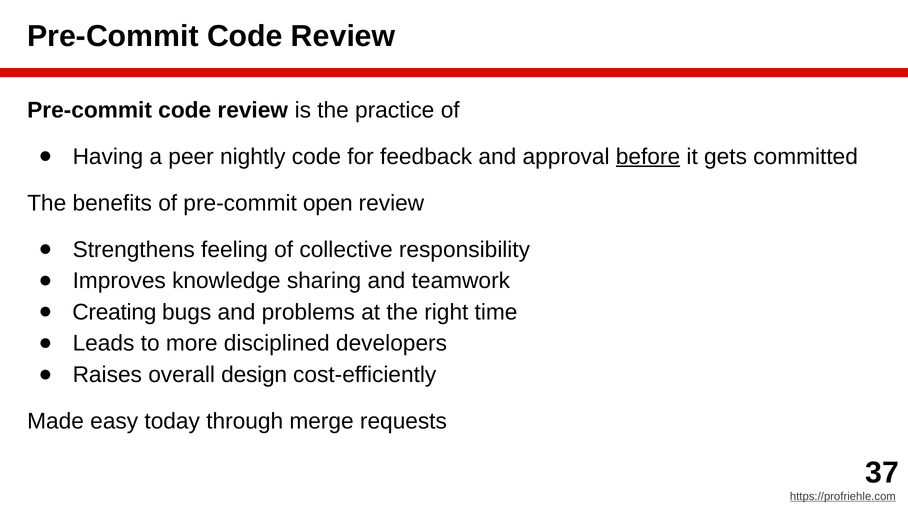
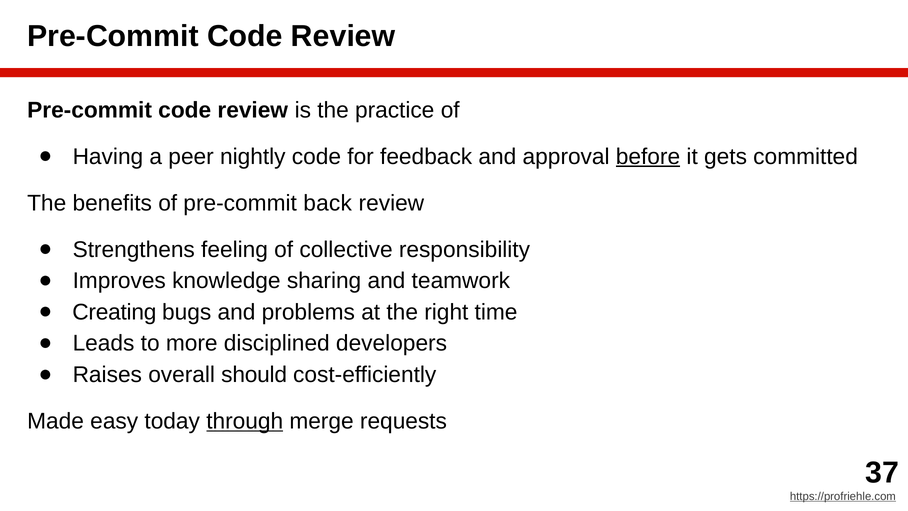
open: open -> back
design: design -> should
through underline: none -> present
